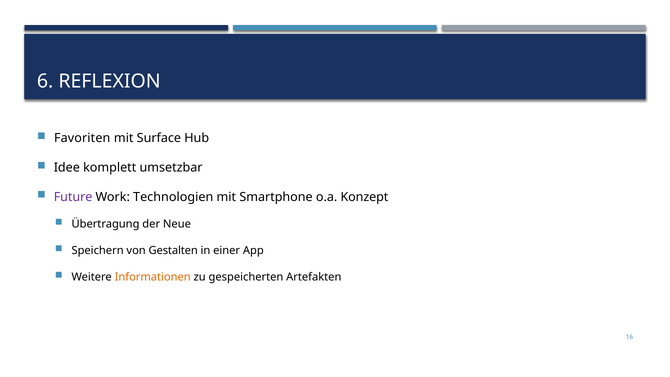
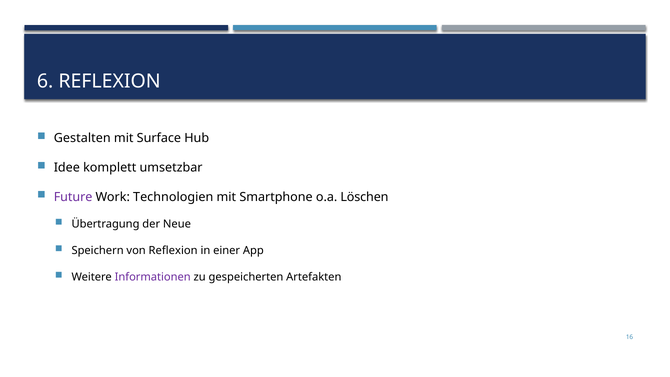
Favoriten: Favoriten -> Gestalten
Konzept: Konzept -> Löschen
von Gestalten: Gestalten -> Reflexion
Informationen colour: orange -> purple
